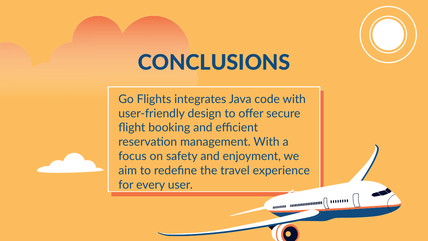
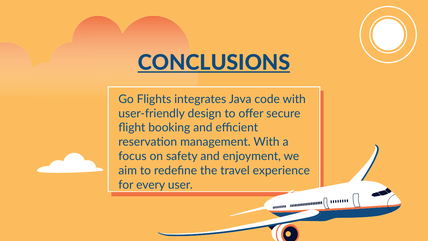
CONCLUSIONS underline: none -> present
